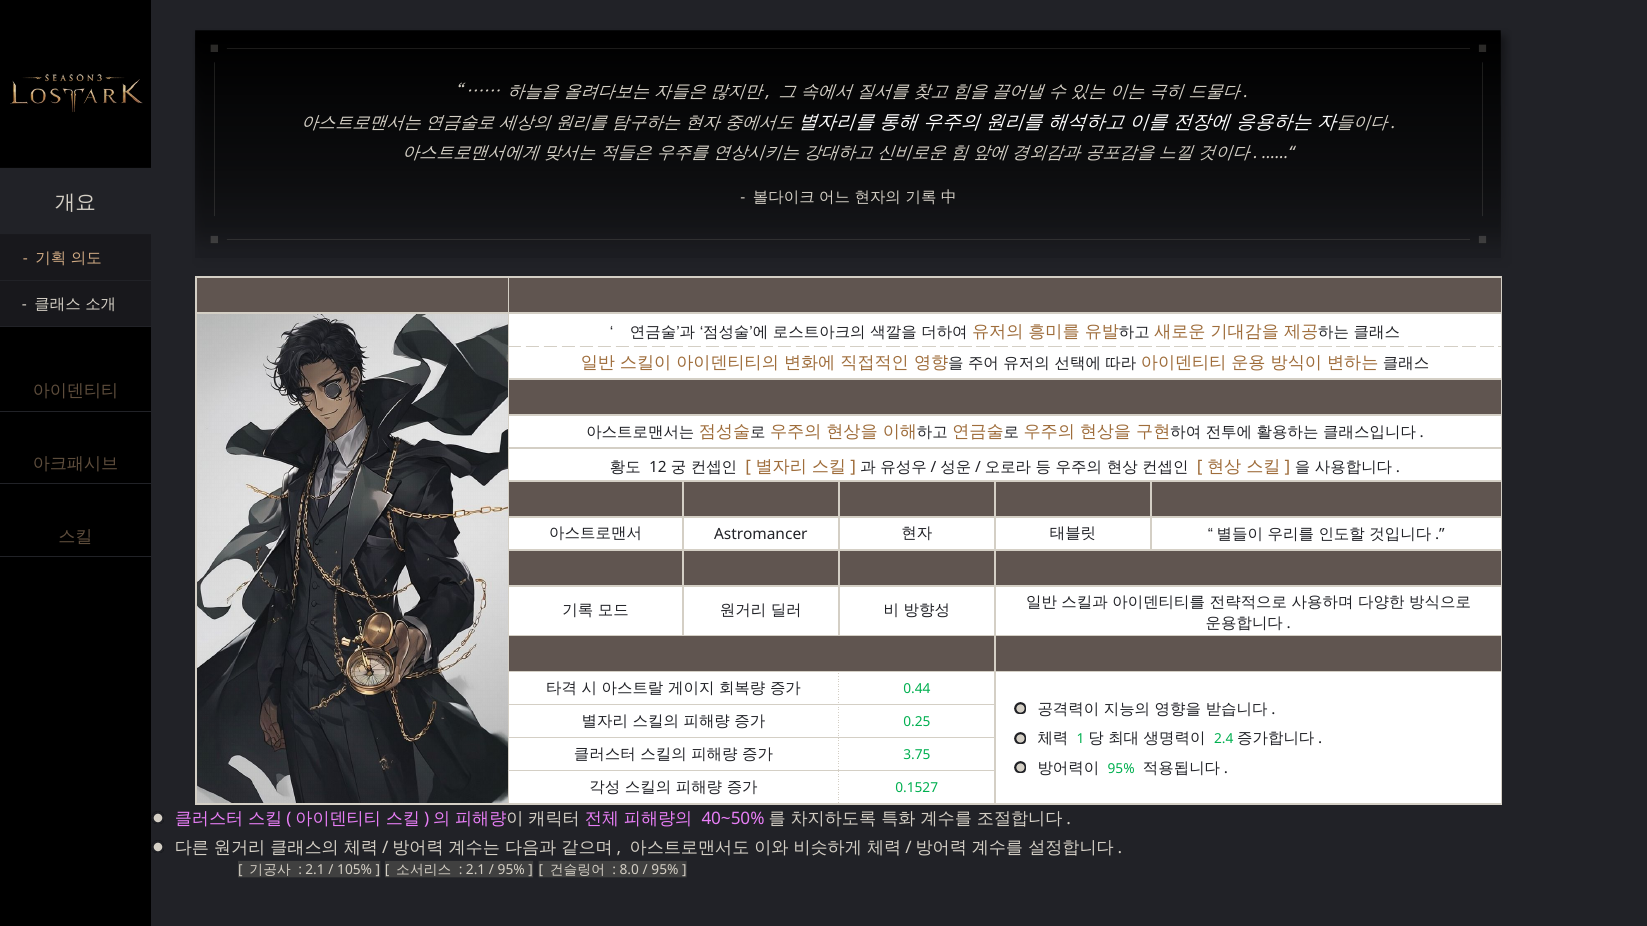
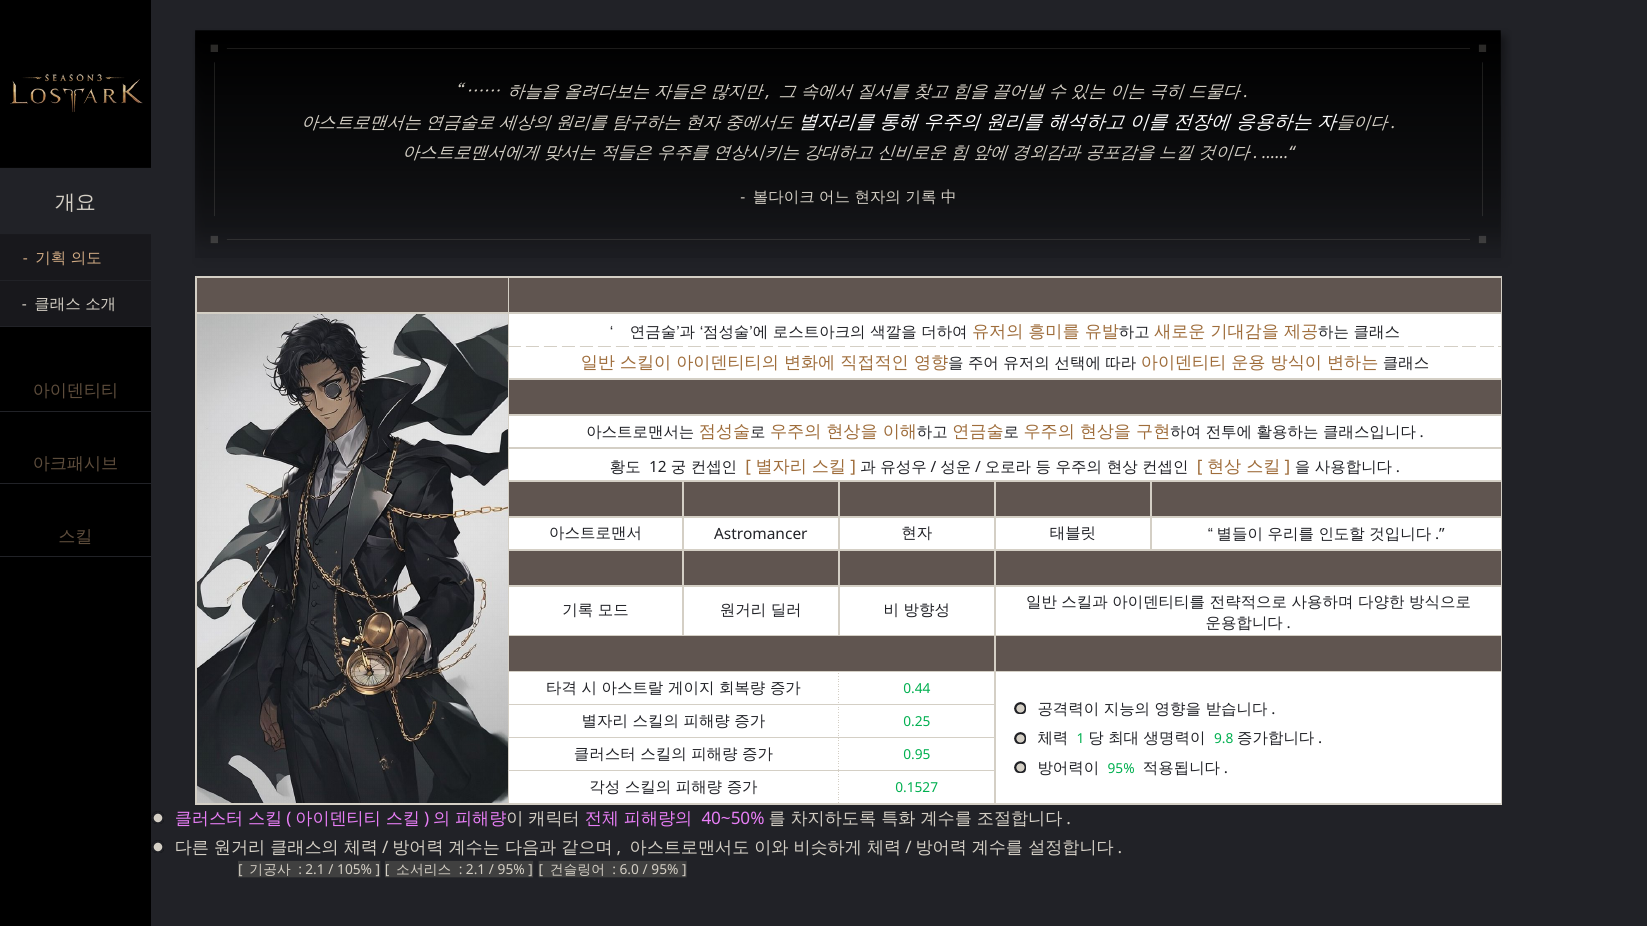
2.4: 2.4 -> 9.8
3.75: 3.75 -> 0.95
8.0: 8.0 -> 6.0
